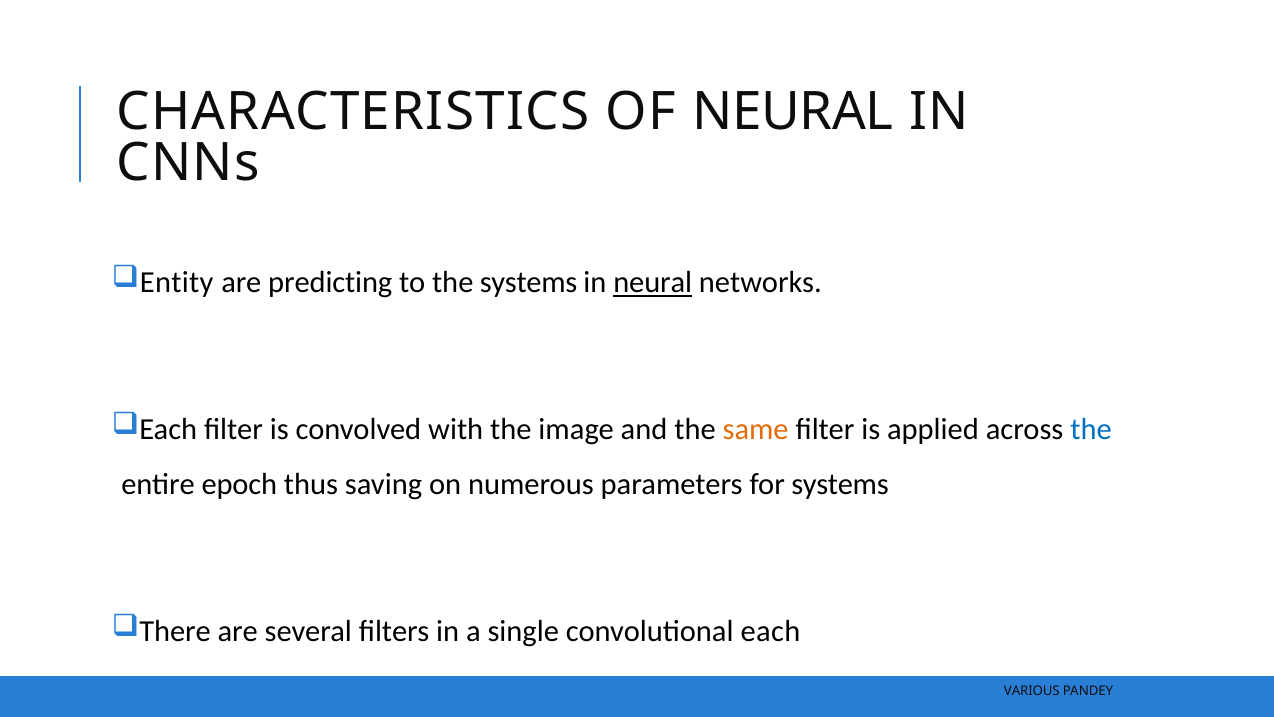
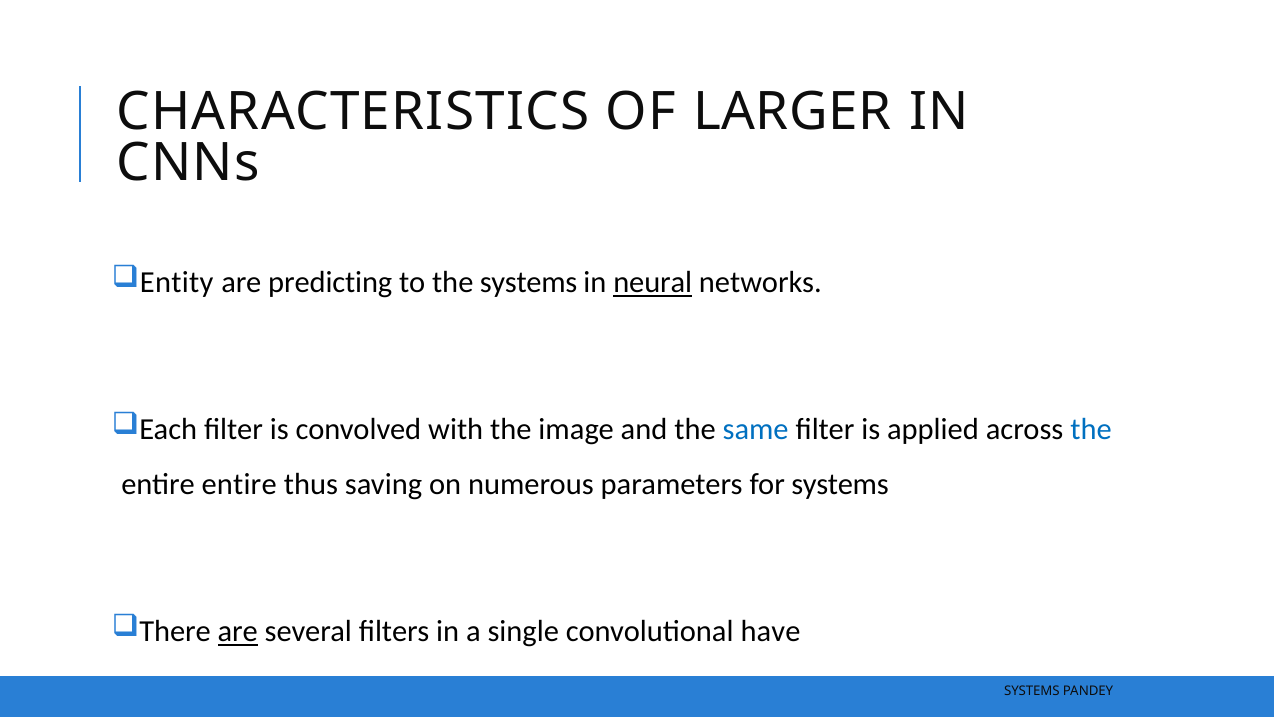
OF NEURAL: NEURAL -> LARGER
same colour: orange -> blue
entire epoch: epoch -> entire
are at (238, 631) underline: none -> present
convolutional each: each -> have
VARIOUS at (1032, 690): VARIOUS -> SYSTEMS
